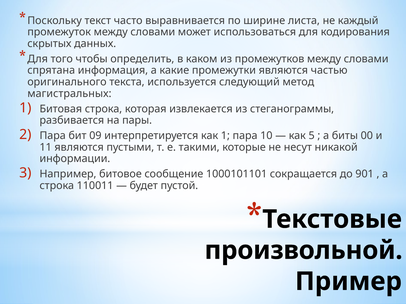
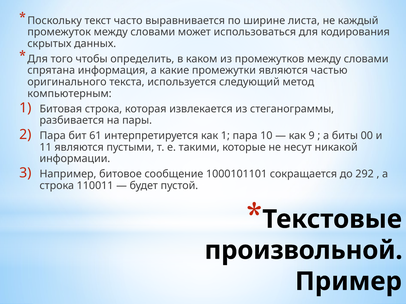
магистральных: магистральных -> компьютерным
09: 09 -> 61
5: 5 -> 9
901: 901 -> 292
